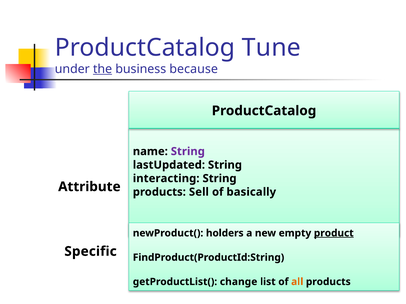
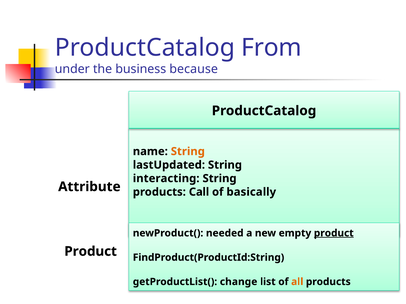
Tune: Tune -> From
the underline: present -> none
String at (188, 152) colour: purple -> orange
Sell: Sell -> Call
holders: holders -> needed
Specific at (91, 252): Specific -> Product
